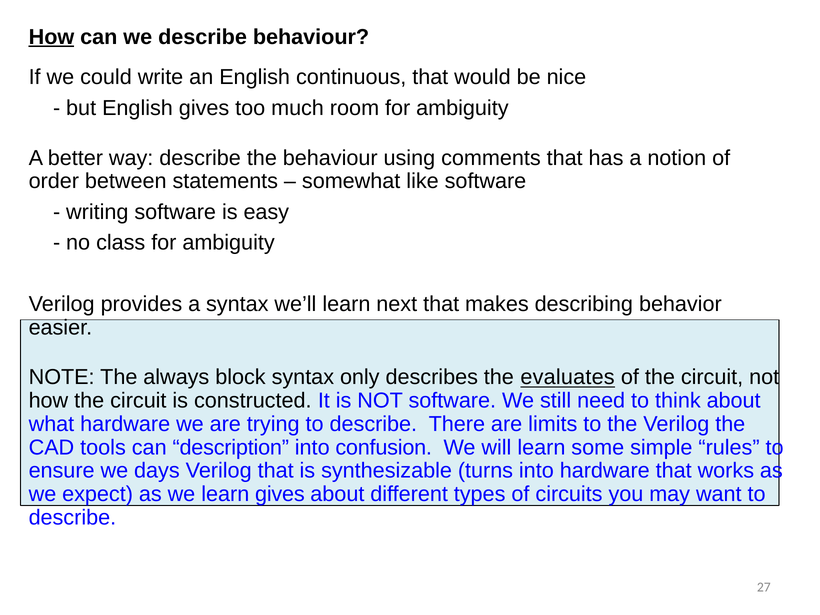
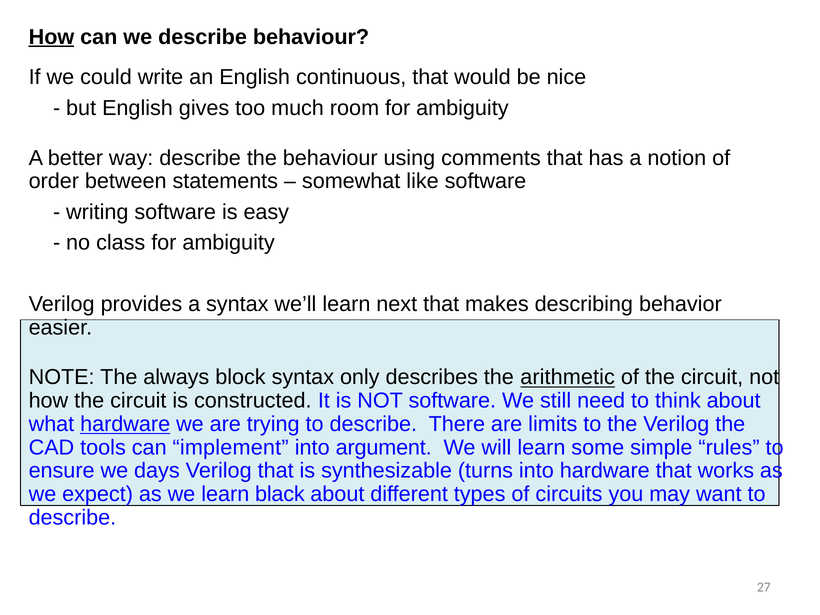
evaluates: evaluates -> arithmetic
hardware at (125, 424) underline: none -> present
description: description -> implement
confusion: confusion -> argument
learn gives: gives -> black
